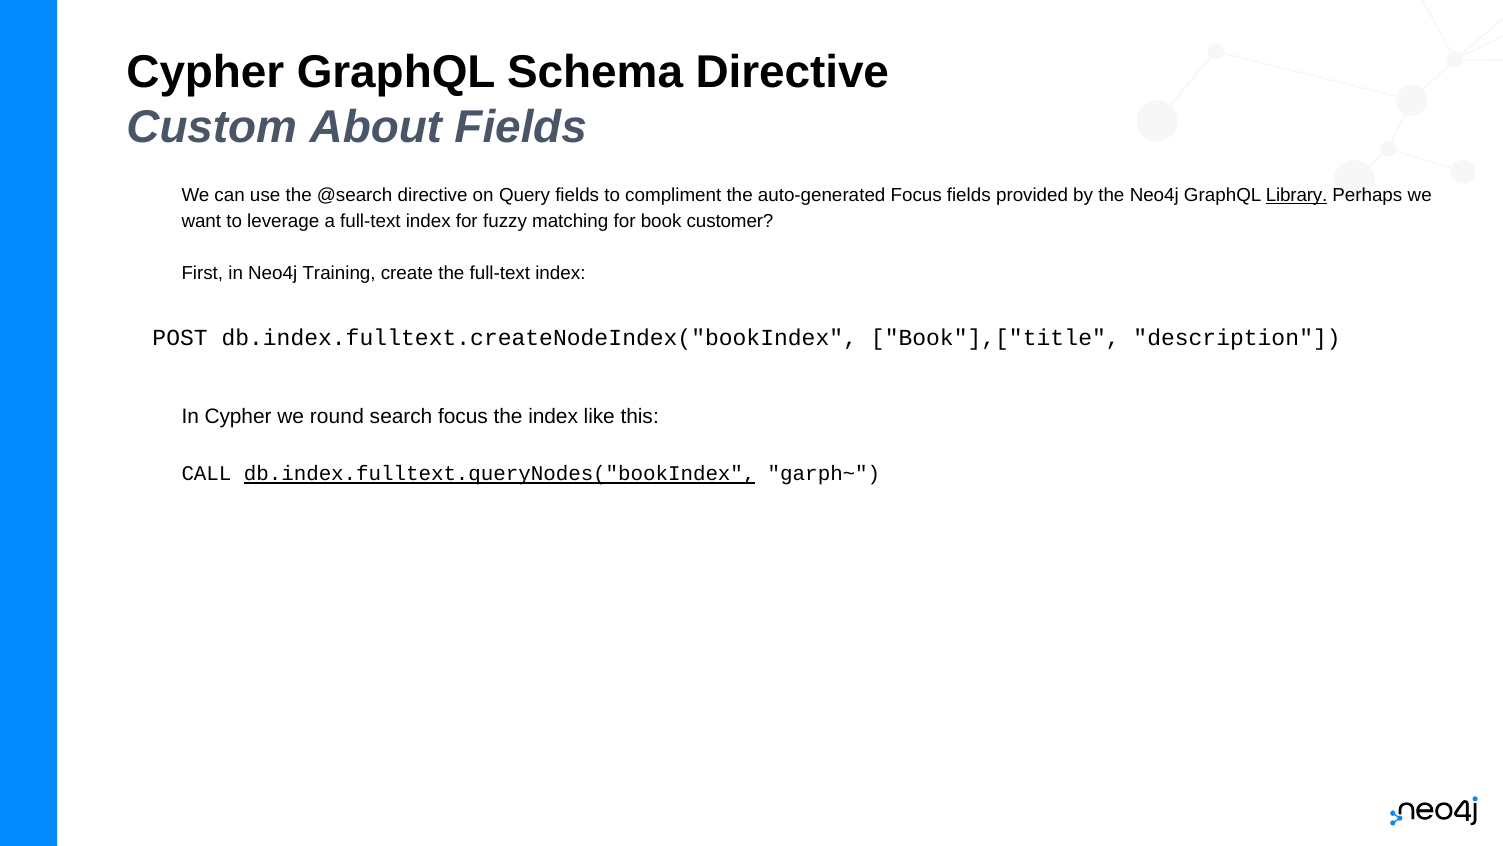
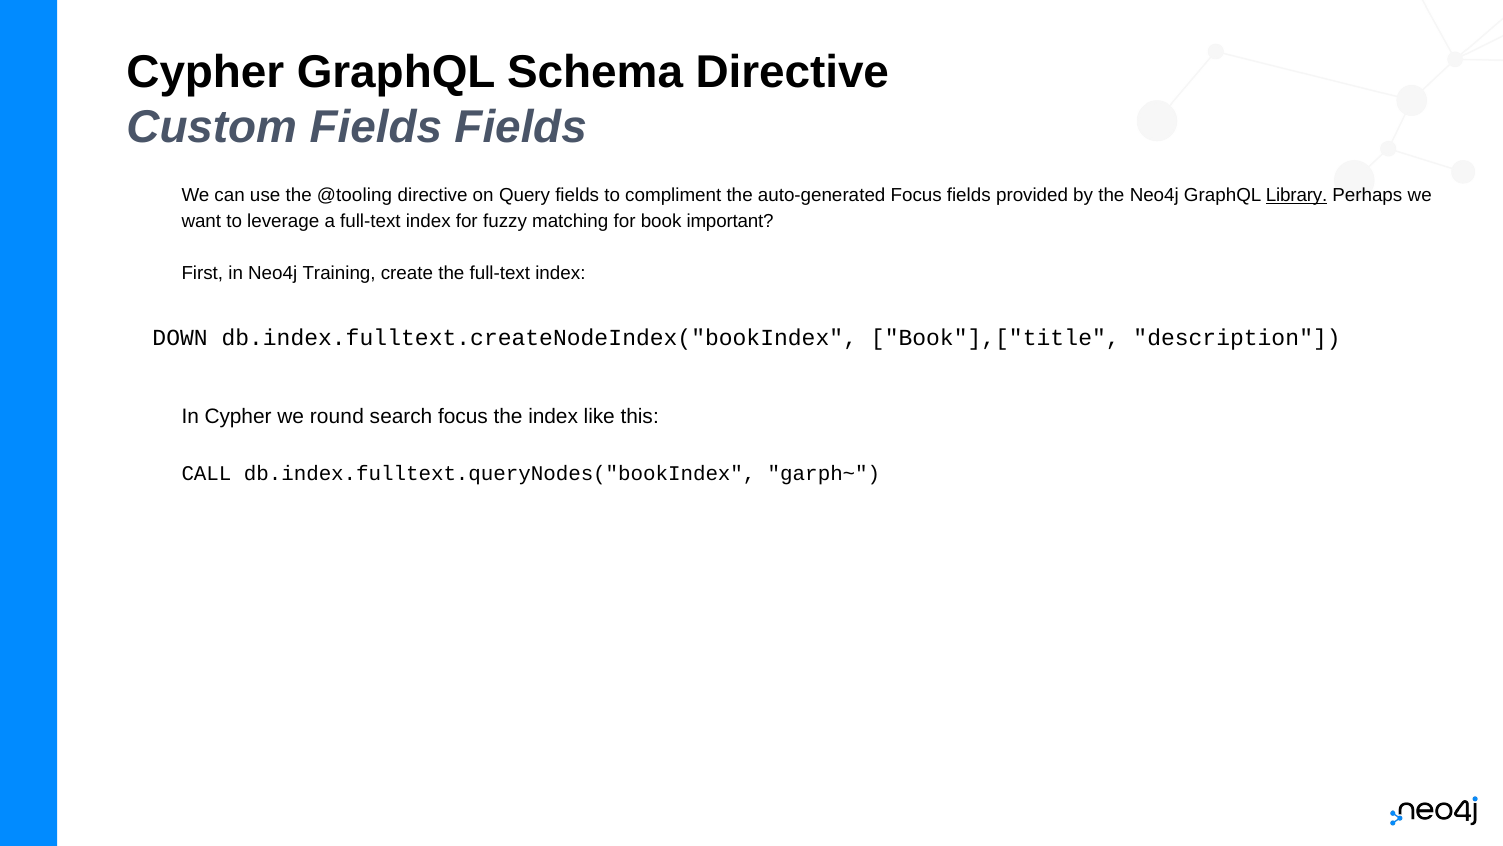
Custom About: About -> Fields
@search: @search -> @tooling
customer: customer -> important
POST: POST -> DOWN
db.index.fulltext.queryNodes("bookIndex underline: present -> none
